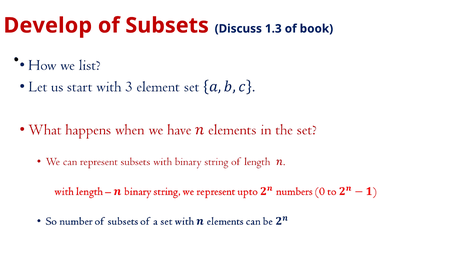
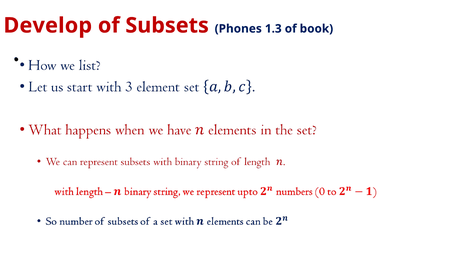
Discuss: Discuss -> Phones
